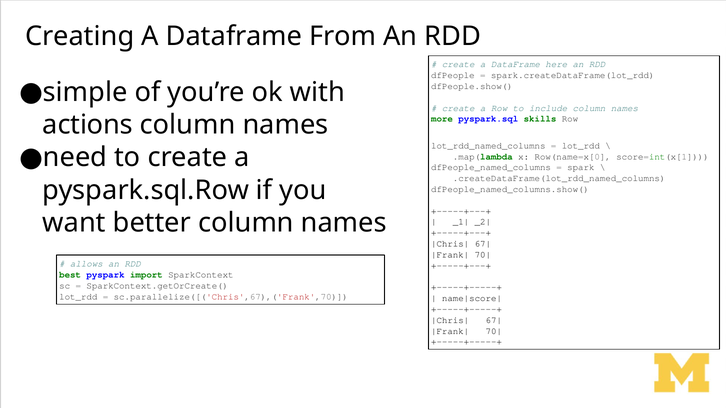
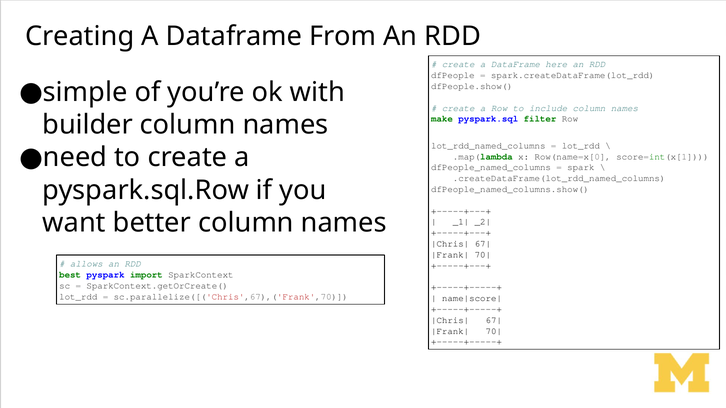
more: more -> make
skills: skills -> filter
actions: actions -> builder
